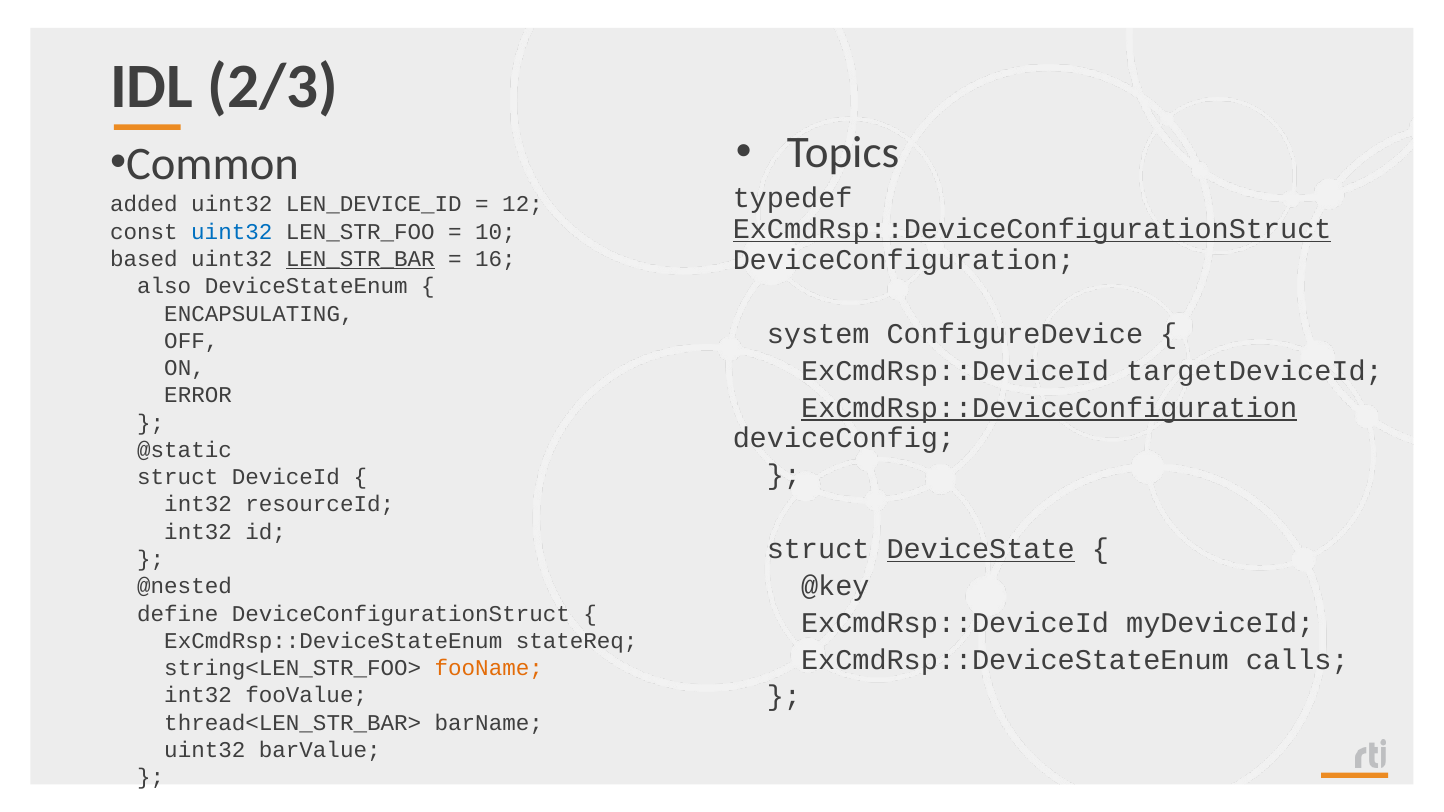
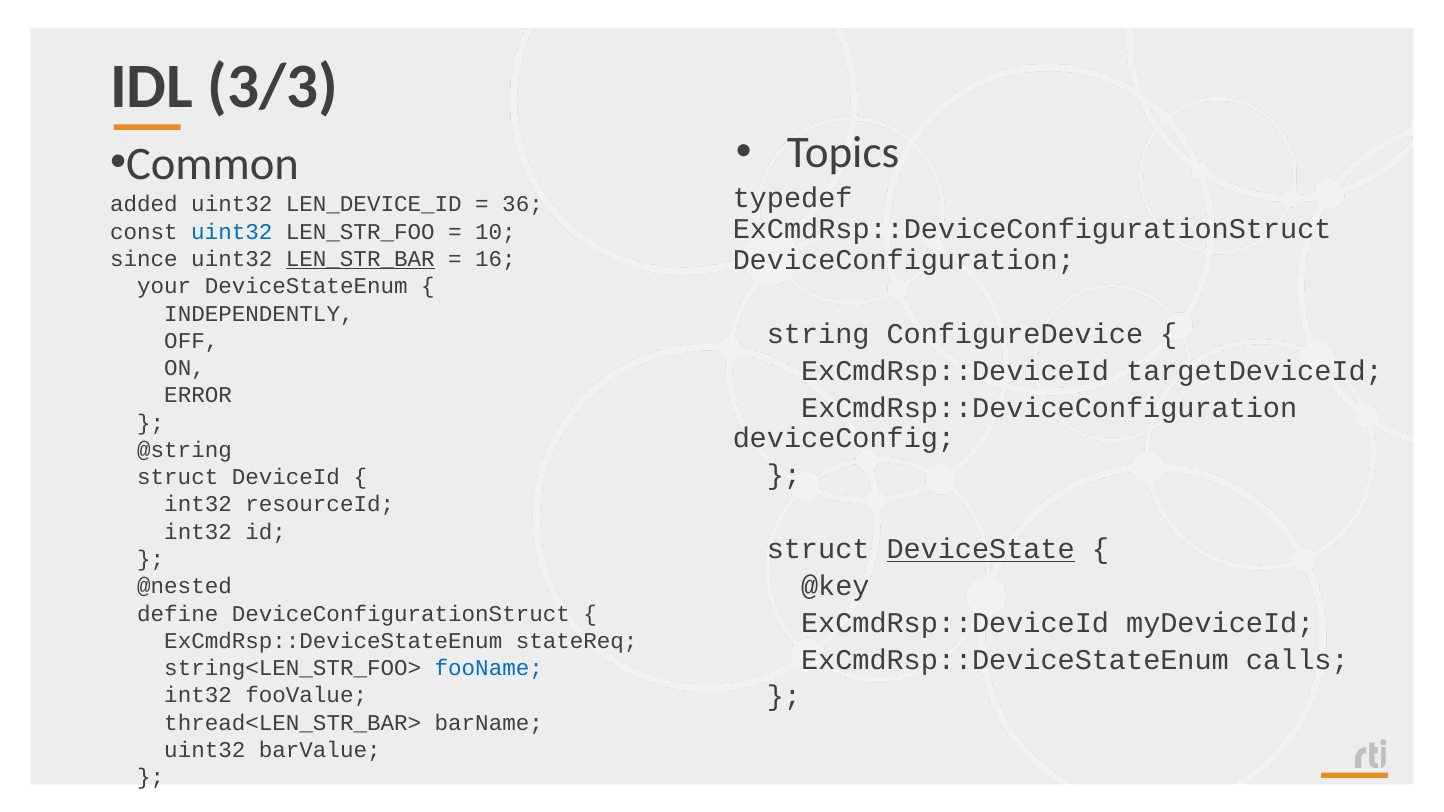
2/3: 2/3 -> 3/3
12: 12 -> 36
ExCmdRsp::DeviceConfigurationStruct underline: present -> none
based: based -> since
also: also -> your
ENCAPSULATING: ENCAPSULATING -> INDEPENDENTLY
system: system -> string
ExCmdRsp::DeviceConfiguration underline: present -> none
@static: @static -> @string
fooName colour: orange -> blue
